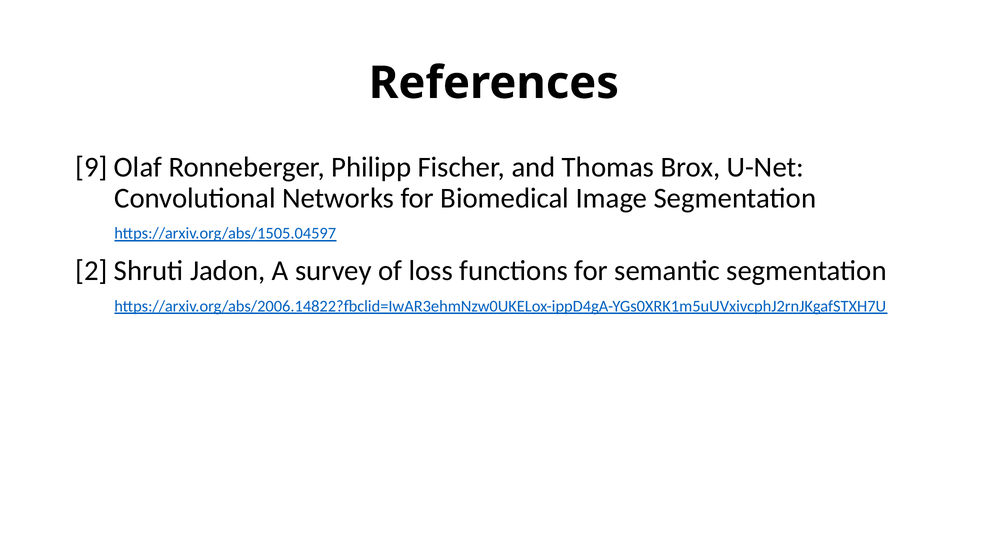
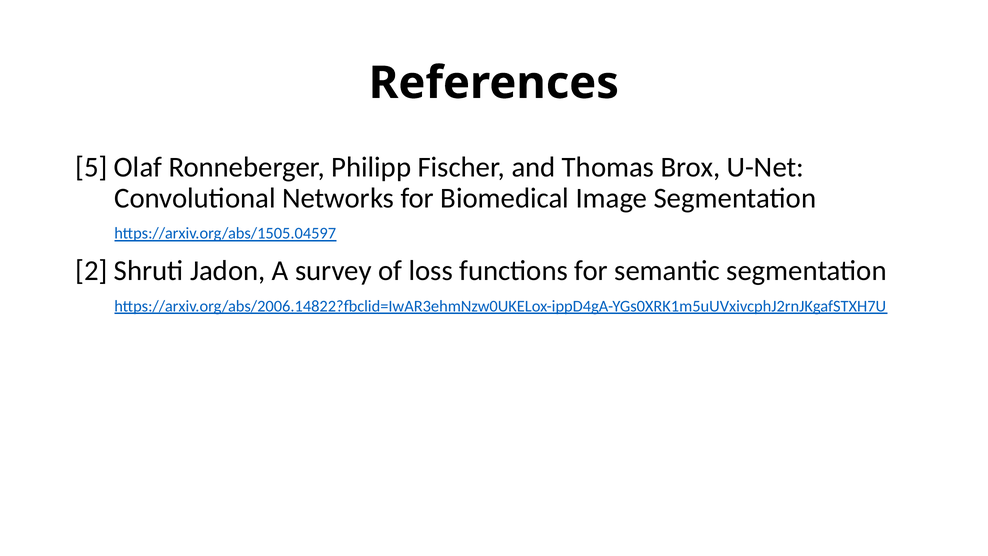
9: 9 -> 5
